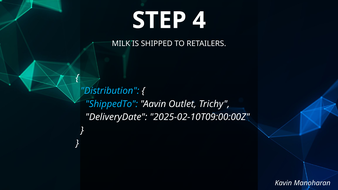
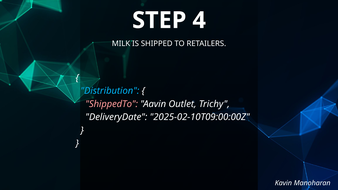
ShippedTo colour: light blue -> pink
